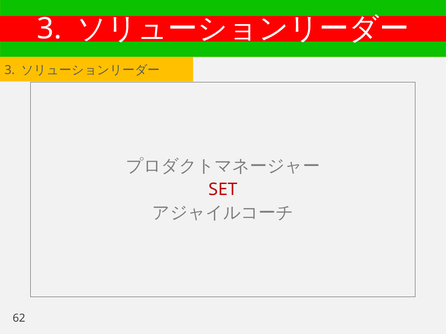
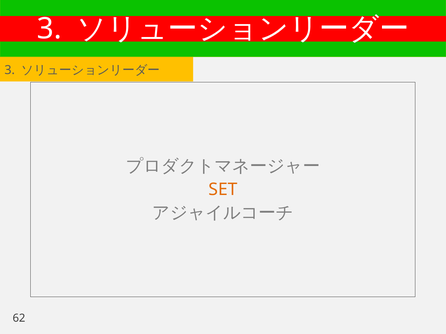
SET colour: red -> orange
